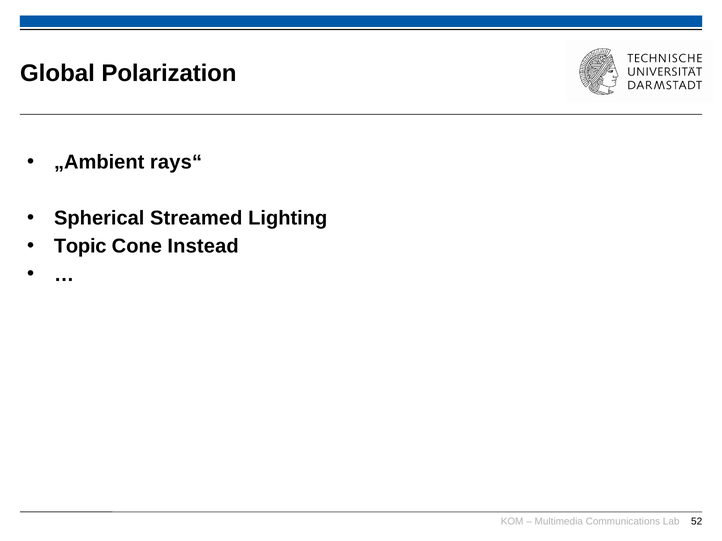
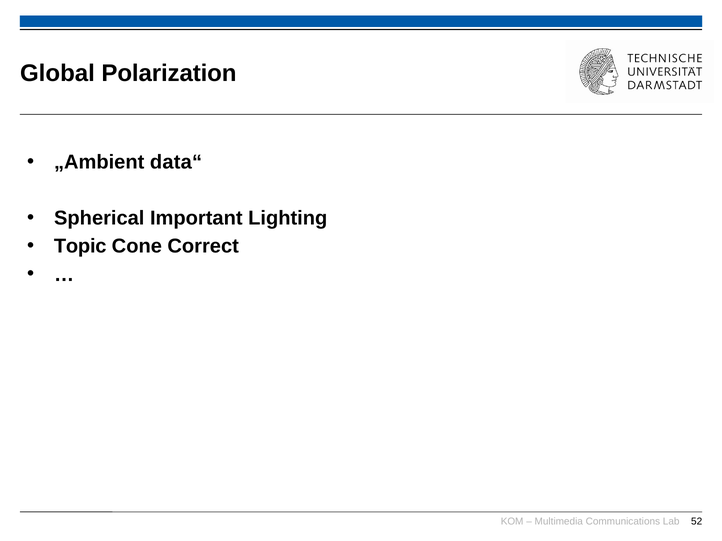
rays“: rays“ -> data“
Streamed: Streamed -> Important
Instead: Instead -> Correct
